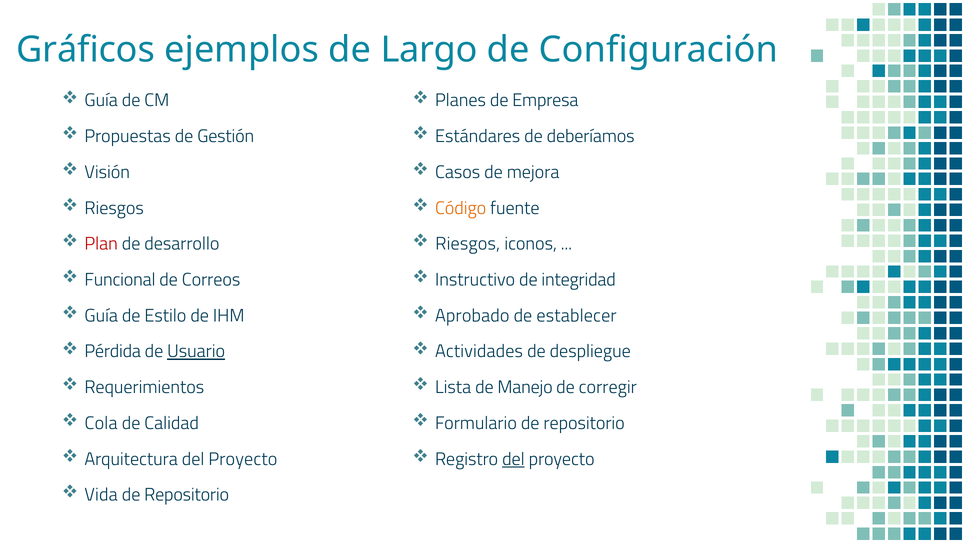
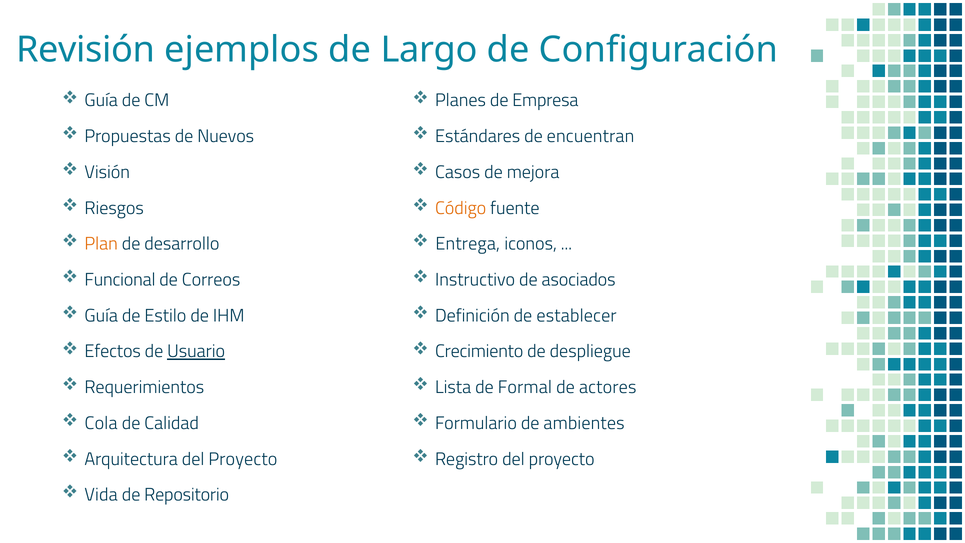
Gráficos: Gráficos -> Revisión
Gestión: Gestión -> Nuevos
deberíamos: deberíamos -> encuentran
Plan colour: red -> orange
Riesgos at (468, 244): Riesgos -> Entrega
integridad: integridad -> asociados
Aprobado: Aprobado -> Definición
Pérdida: Pérdida -> Efectos
Actividades: Actividades -> Crecimiento
Manejo: Manejo -> Formal
corregir: corregir -> actores
Formulario de repositorio: repositorio -> ambientes
del at (513, 459) underline: present -> none
